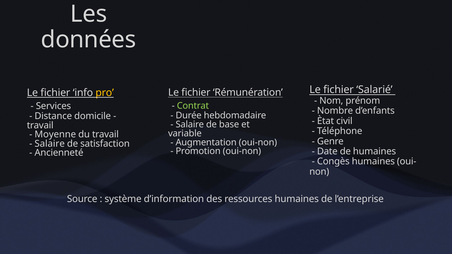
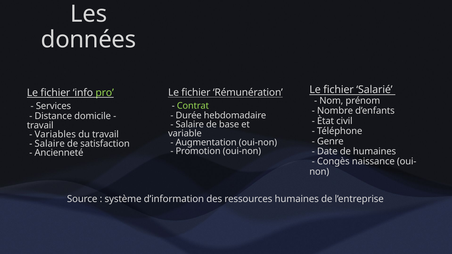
pro colour: yellow -> light green
Moyenne: Moyenne -> Variables
Congès humaines: humaines -> naissance
